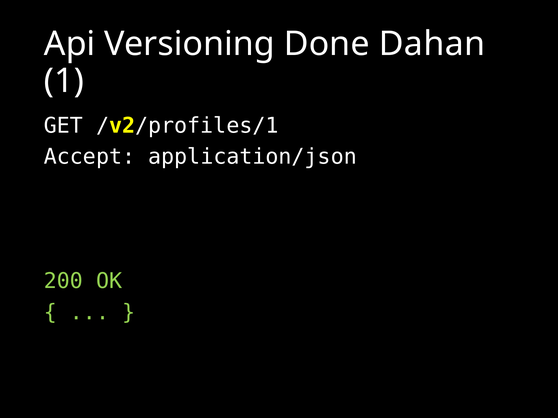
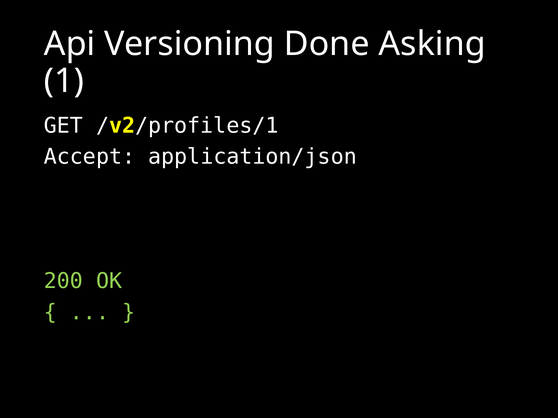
Dahan: Dahan -> Asking
